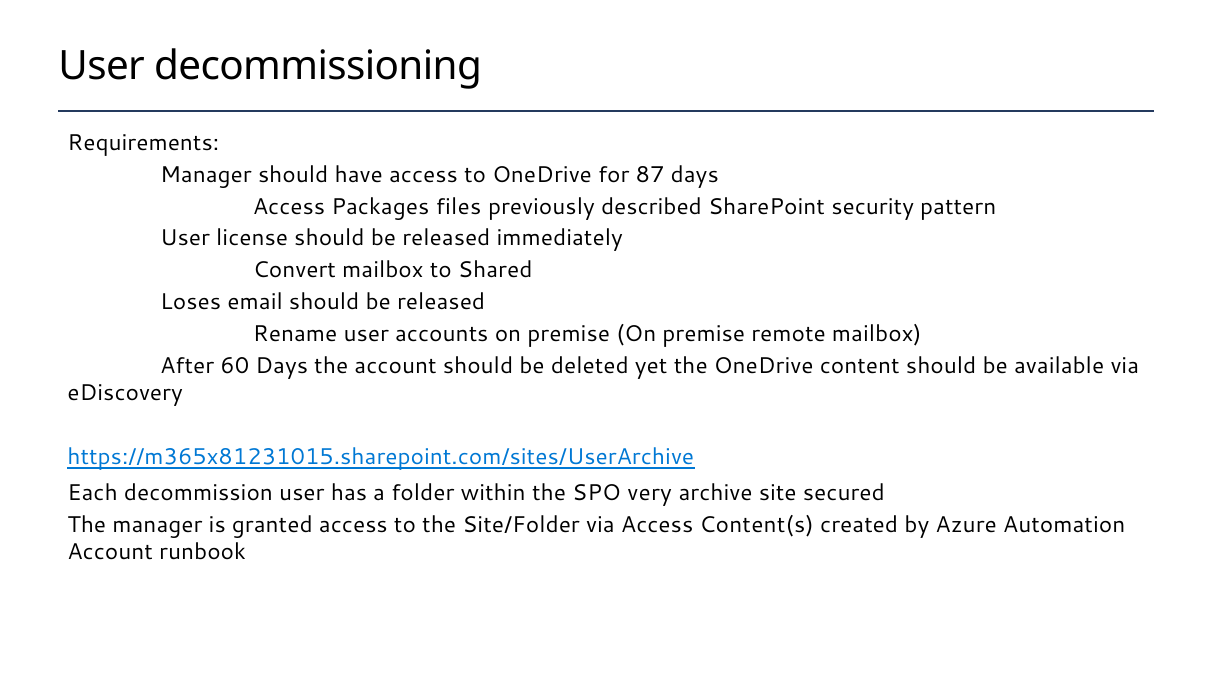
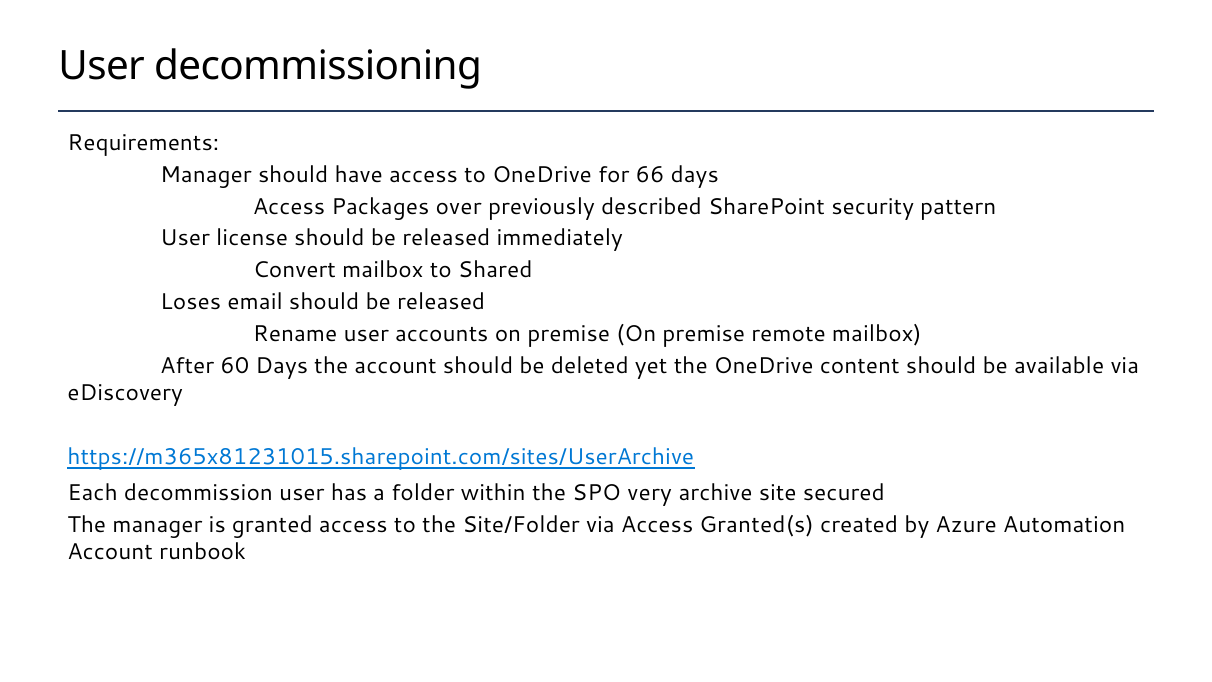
87: 87 -> 66
files: files -> over
Content(s: Content(s -> Granted(s
